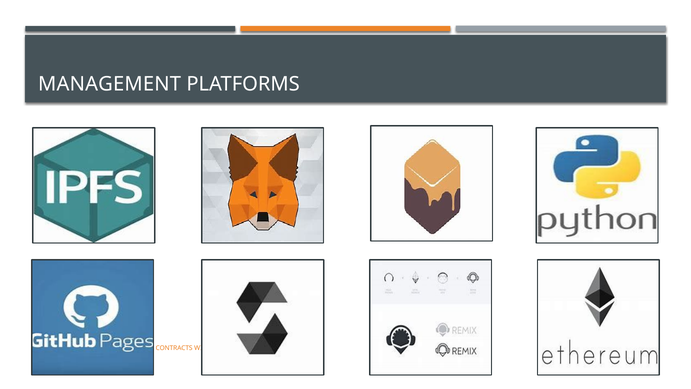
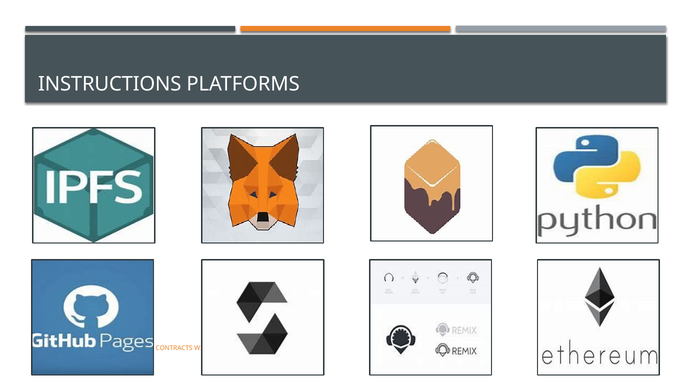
MANAGEMENT: MANAGEMENT -> INSTRUCTIONS
